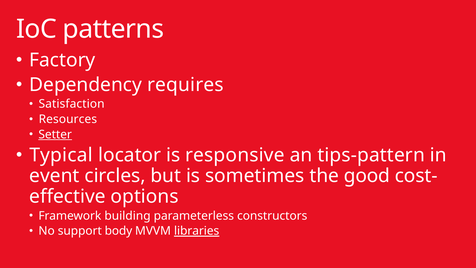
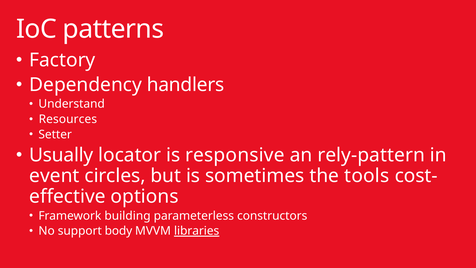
requires: requires -> handlers
Satisfaction: Satisfaction -> Understand
Setter underline: present -> none
Typical: Typical -> Usually
tips-pattern: tips-pattern -> rely-pattern
good: good -> tools
